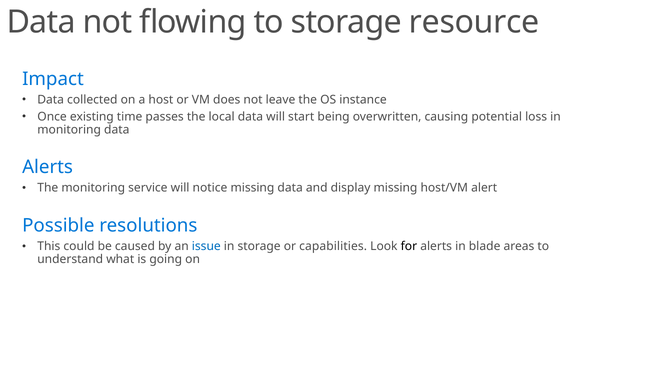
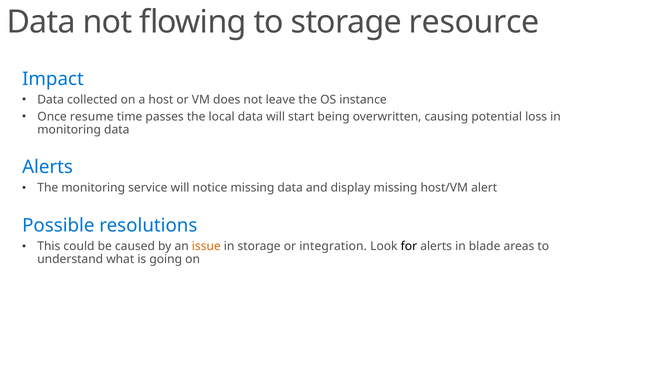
existing: existing -> resume
issue colour: blue -> orange
capabilities: capabilities -> integration
